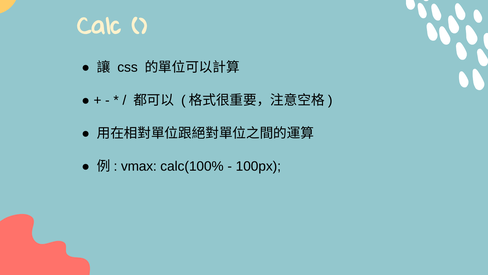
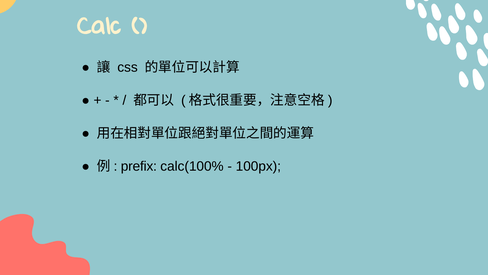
vmax: vmax -> prefix
